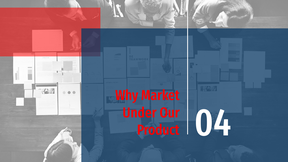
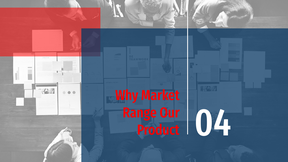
Under: Under -> Range
